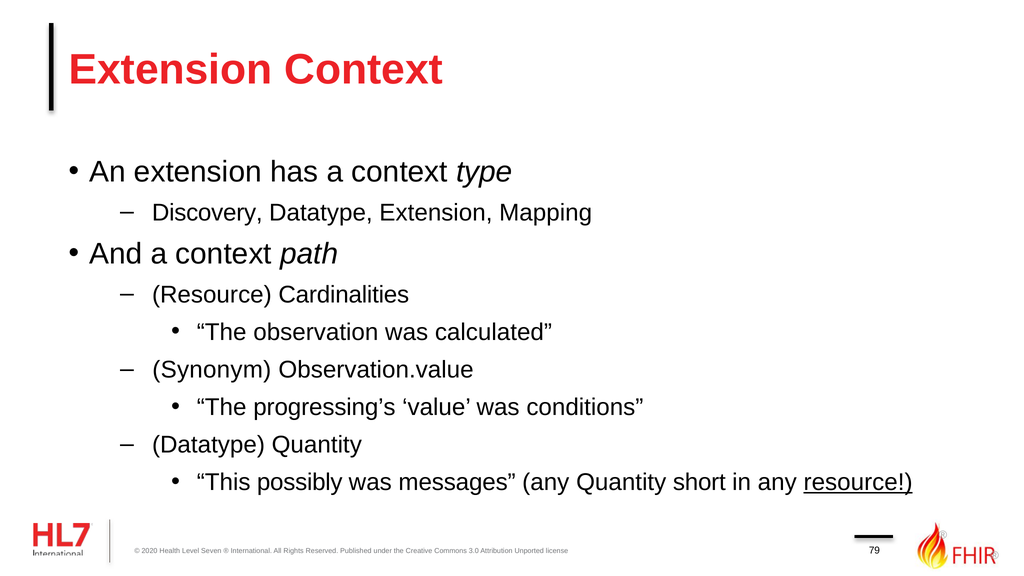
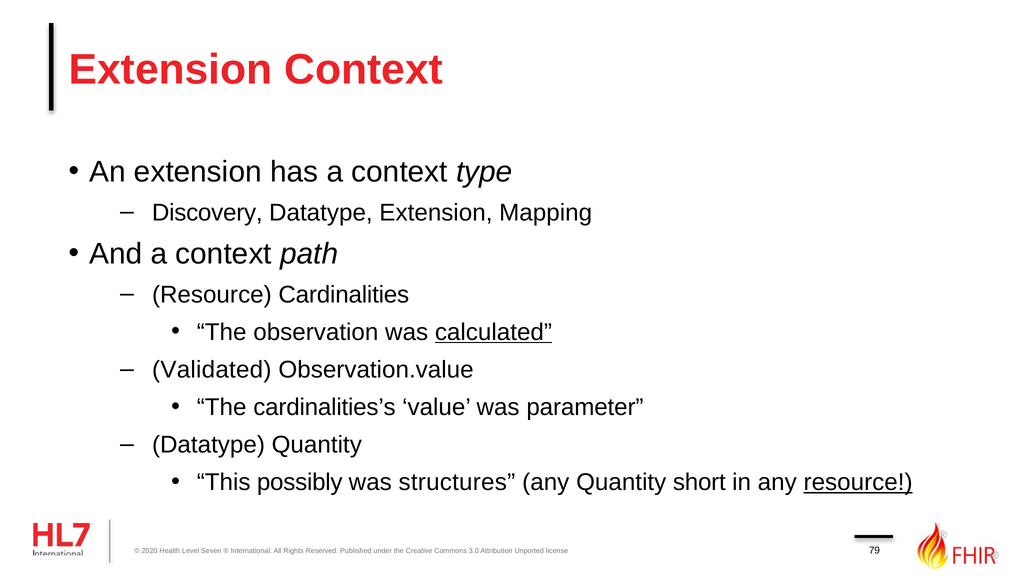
calculated underline: none -> present
Synonym: Synonym -> Validated
progressing’s: progressing’s -> cardinalities’s
conditions: conditions -> parameter
messages: messages -> structures
